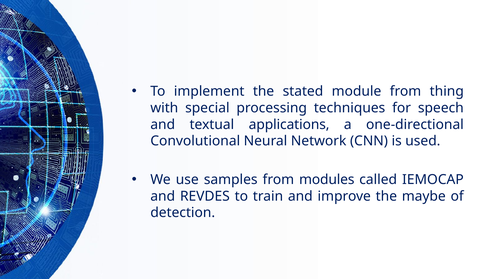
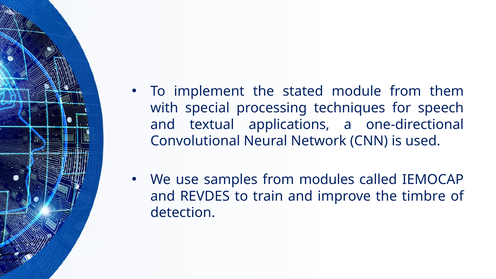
thing: thing -> them
maybe: maybe -> timbre
